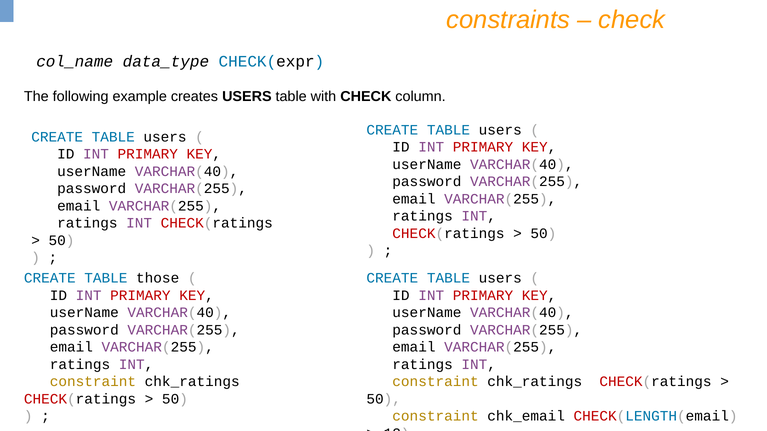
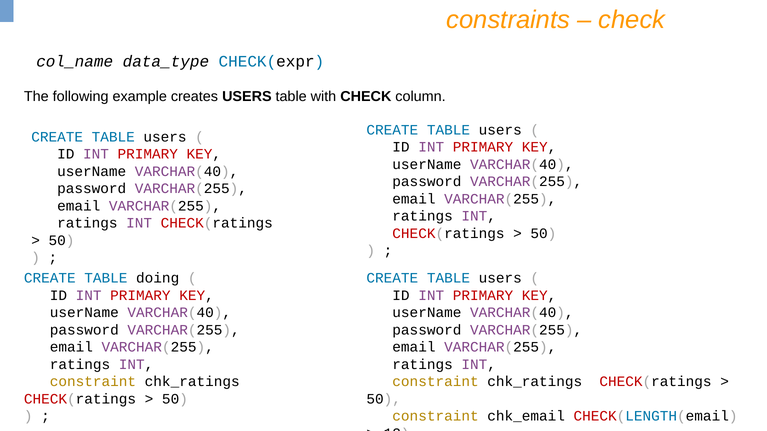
those: those -> doing
